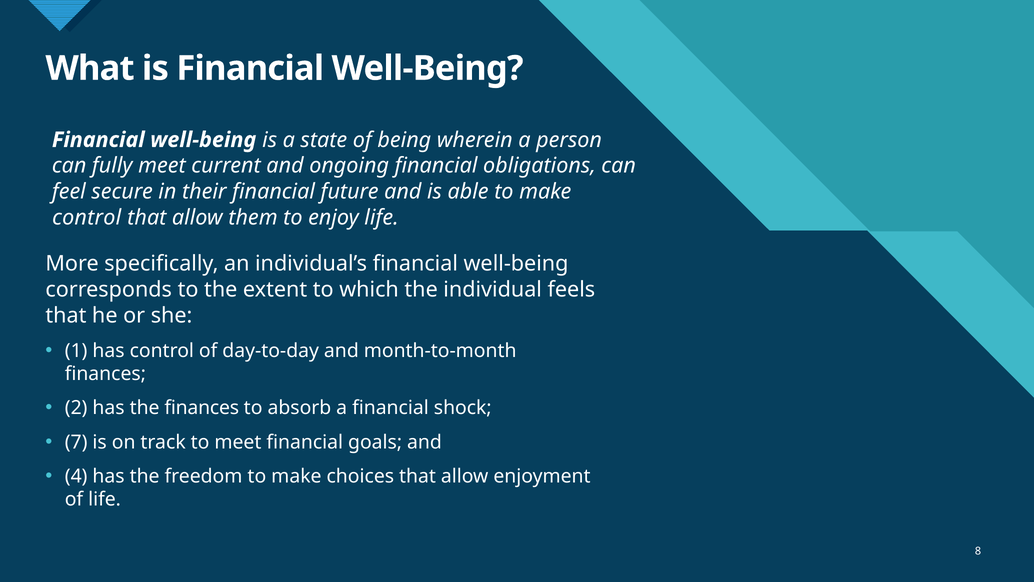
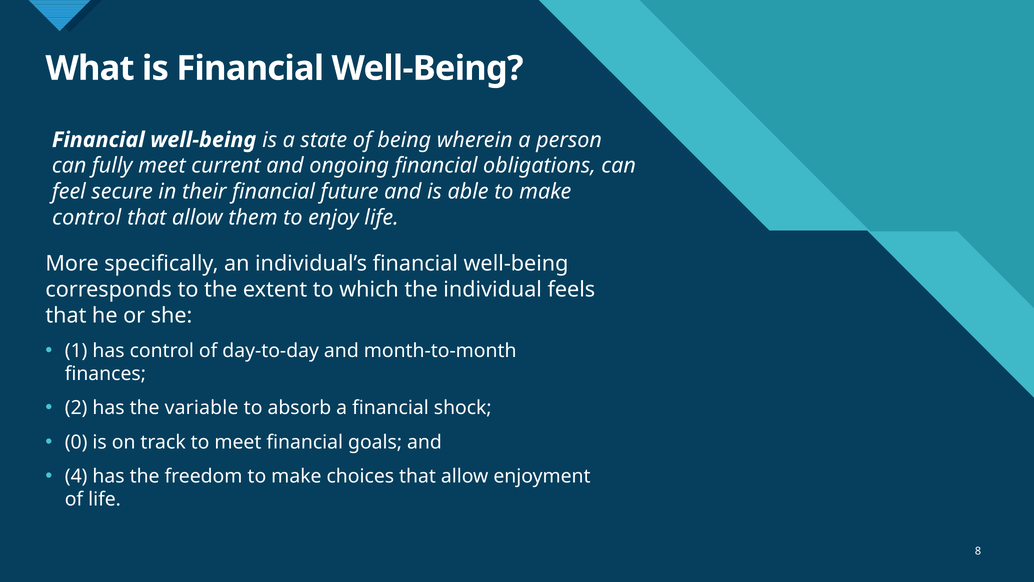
the finances: finances -> variable
7: 7 -> 0
